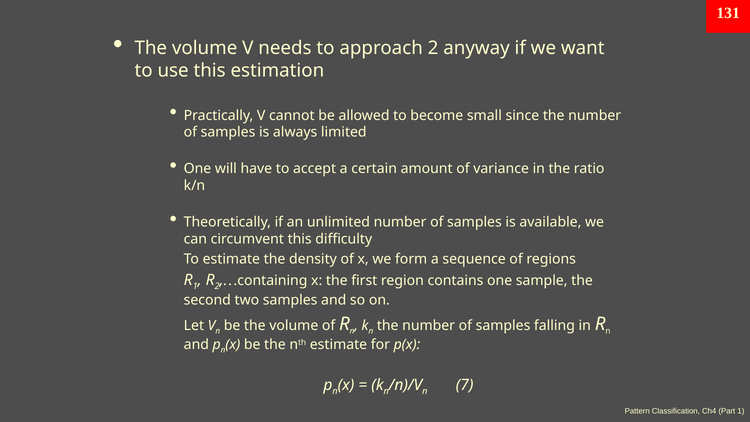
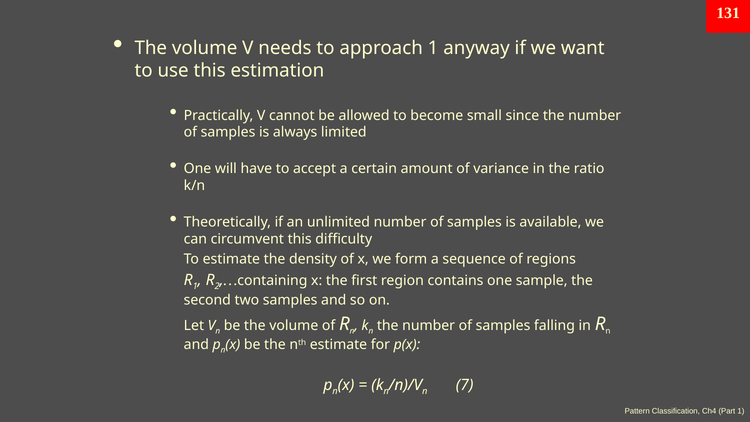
approach 2: 2 -> 1
